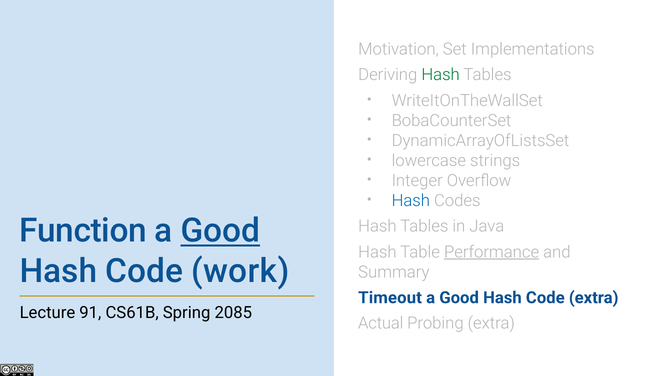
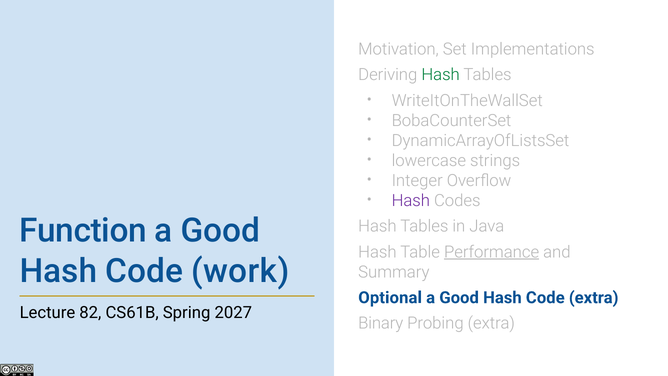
Hash at (411, 201) colour: blue -> purple
Good at (220, 231) underline: present -> none
Timeout: Timeout -> Optional
91: 91 -> 82
2085: 2085 -> 2027
Actual: Actual -> Binary
